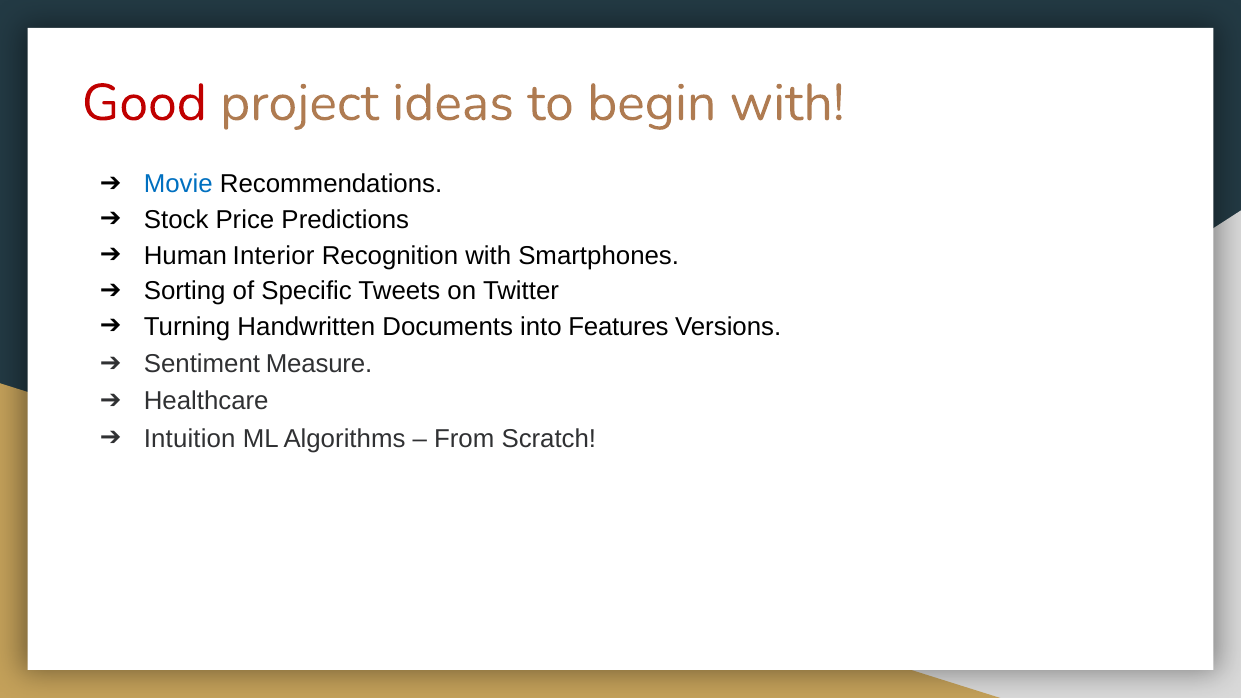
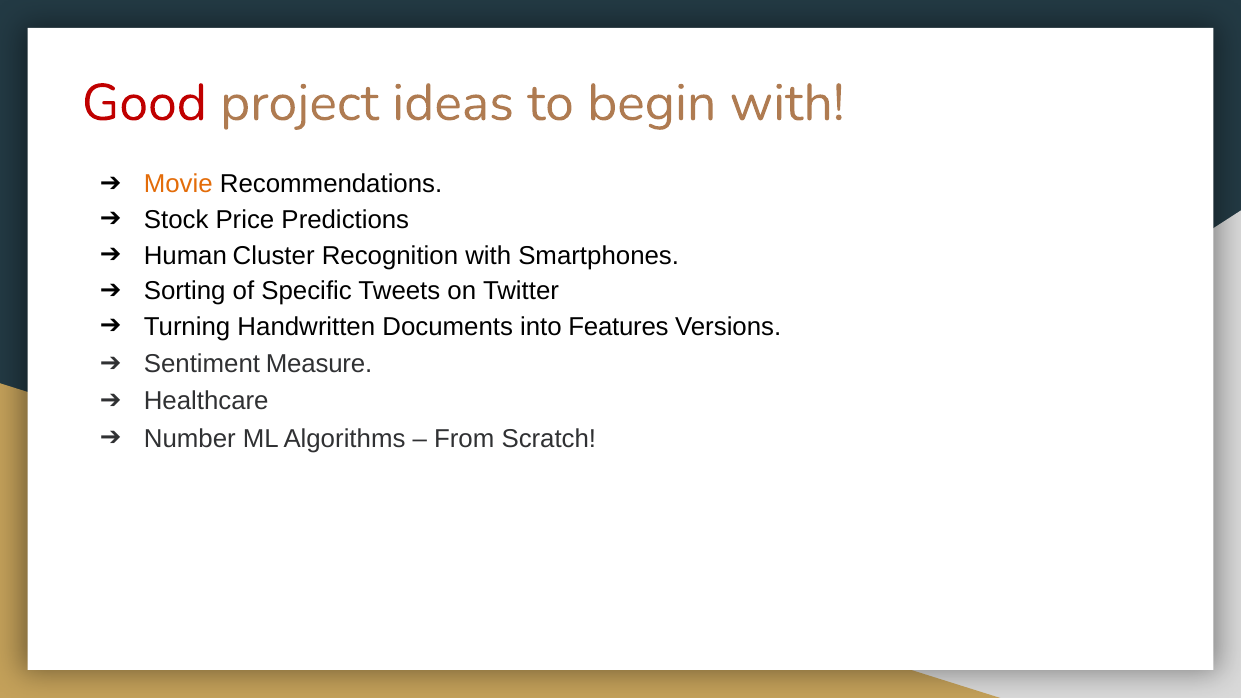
Movie colour: blue -> orange
Interior: Interior -> Cluster
Intuition: Intuition -> Number
